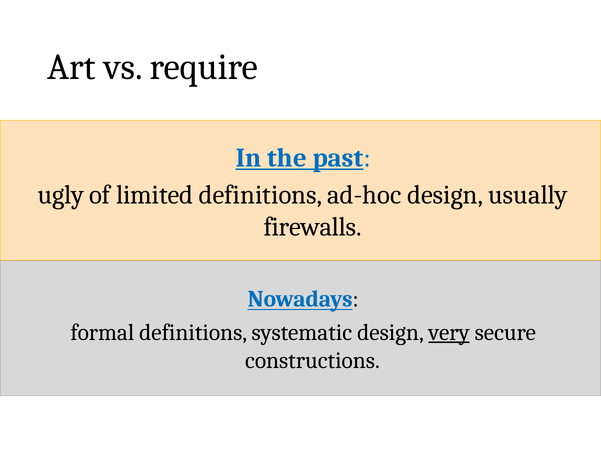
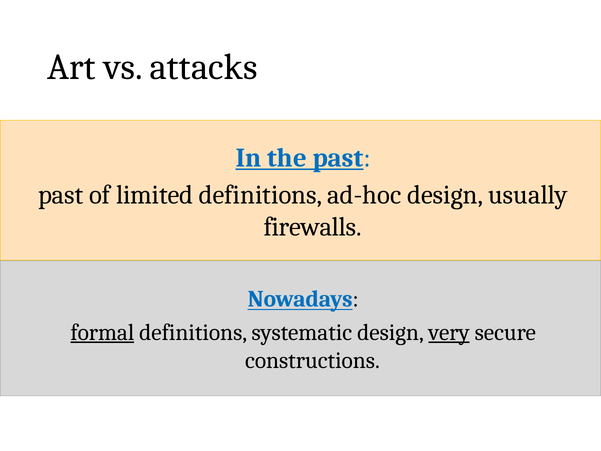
require: require -> attacks
ugly at (61, 195): ugly -> past
formal underline: none -> present
